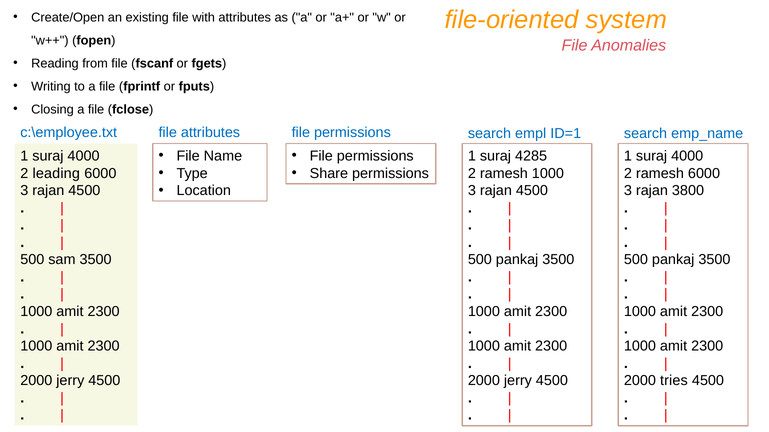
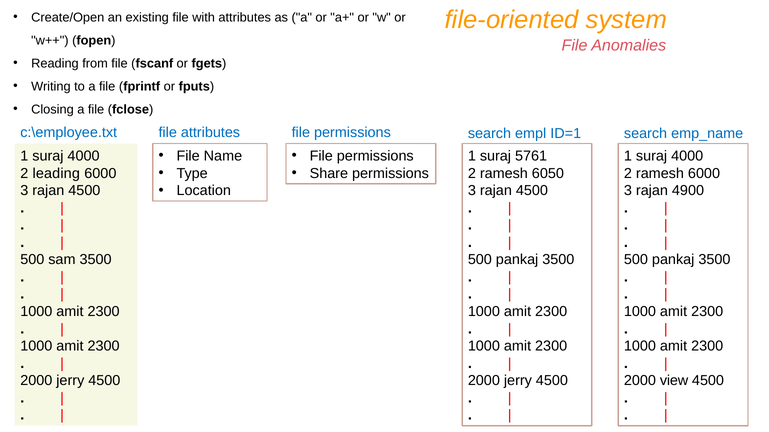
4285: 4285 -> 5761
ramesh 1000: 1000 -> 6050
3800: 3800 -> 4900
tries: tries -> view
